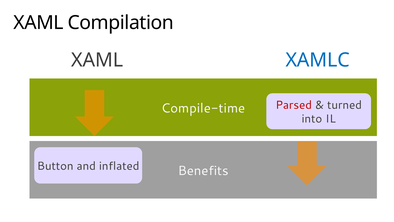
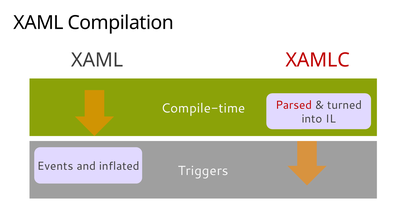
XAMLC colour: blue -> red
Button: Button -> Events
Benefits: Benefits -> Triggers
